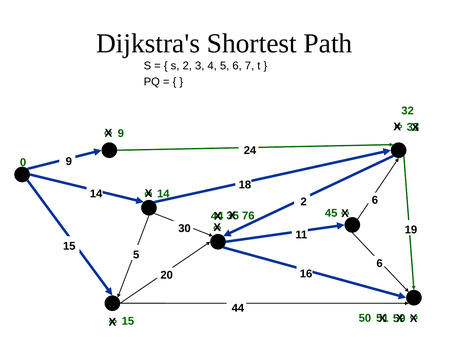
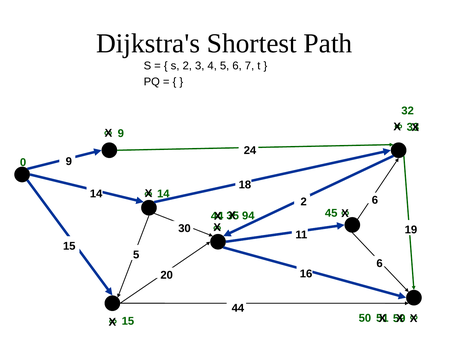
76: 76 -> 94
